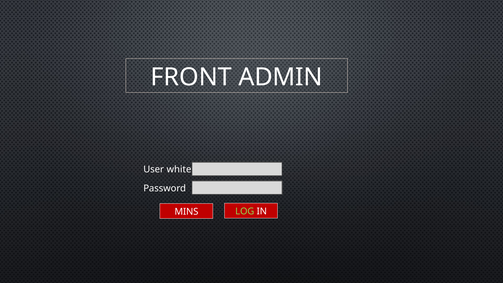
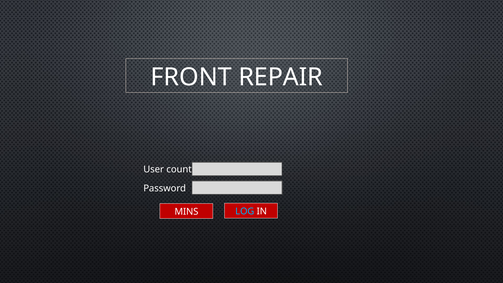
ADMIN: ADMIN -> REPAIR
white: white -> count
LOG colour: light green -> light blue
